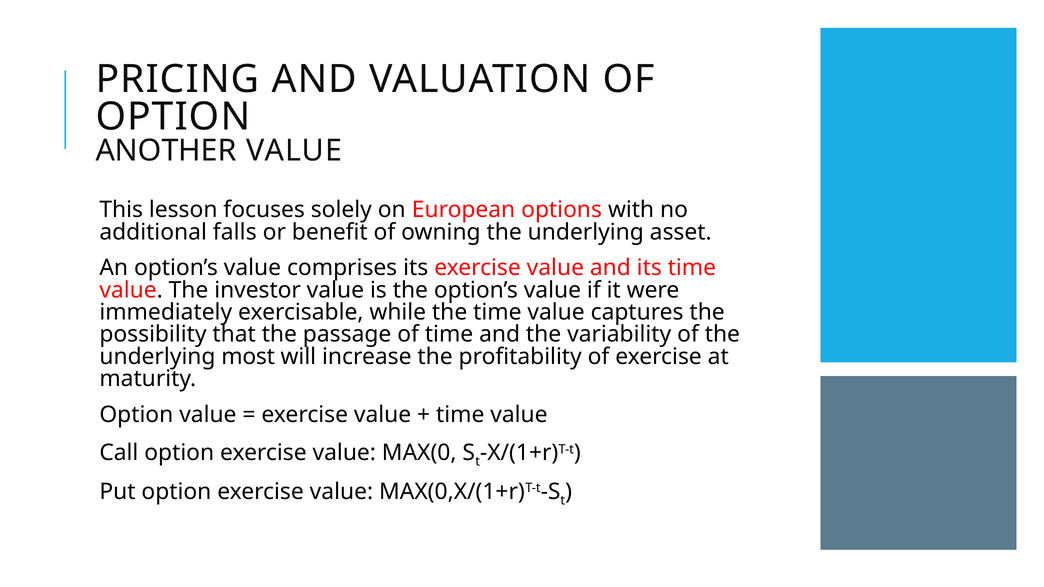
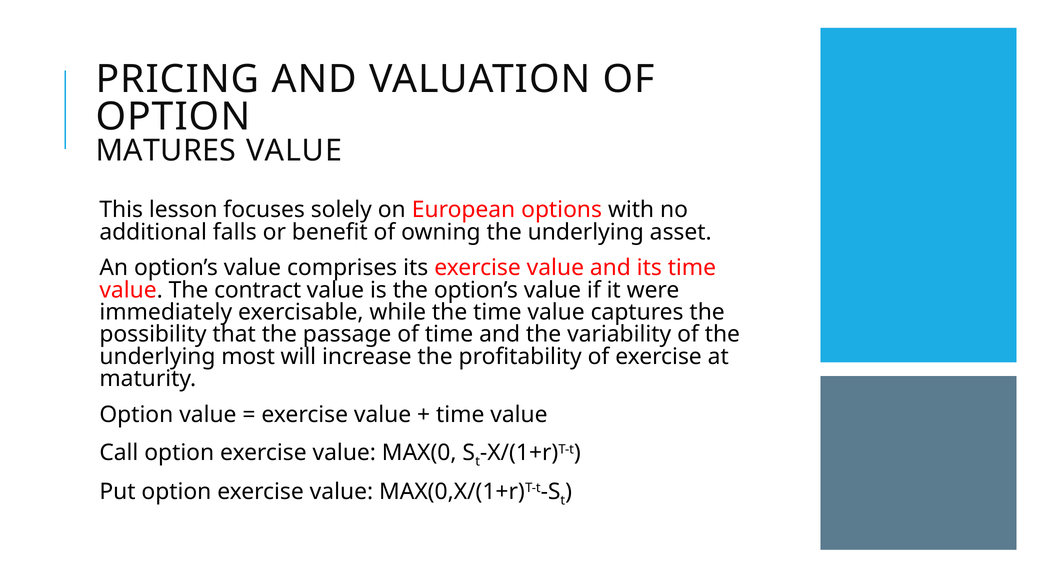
ANOTHER: ANOTHER -> MATURES
investor: investor -> contract
